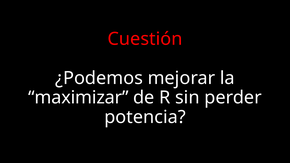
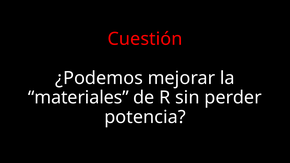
maximizar: maximizar -> materiales
